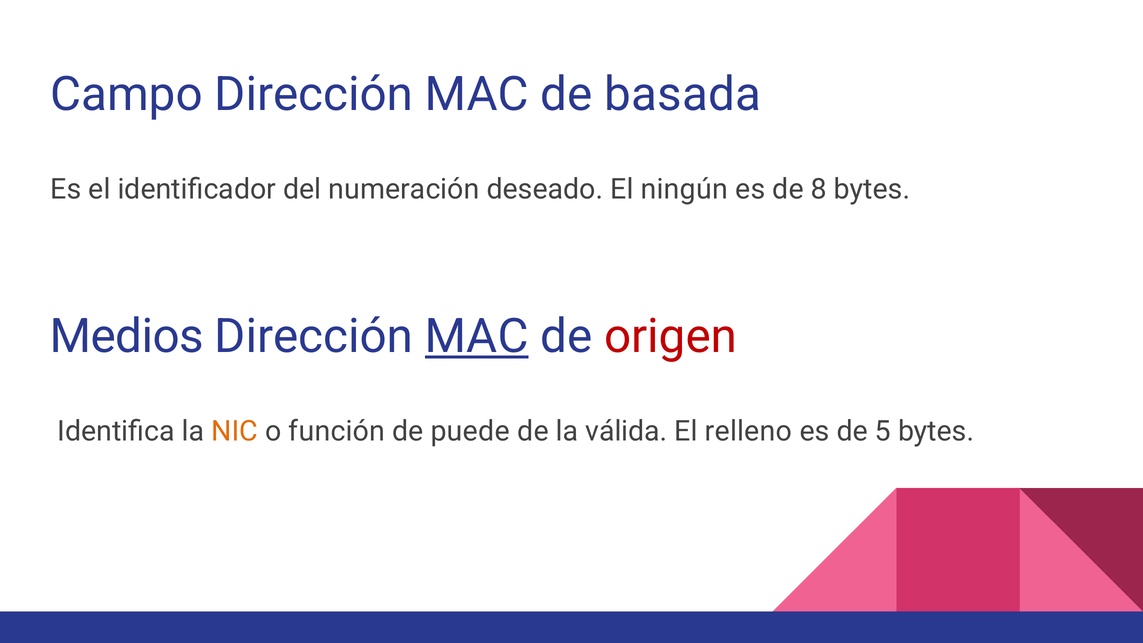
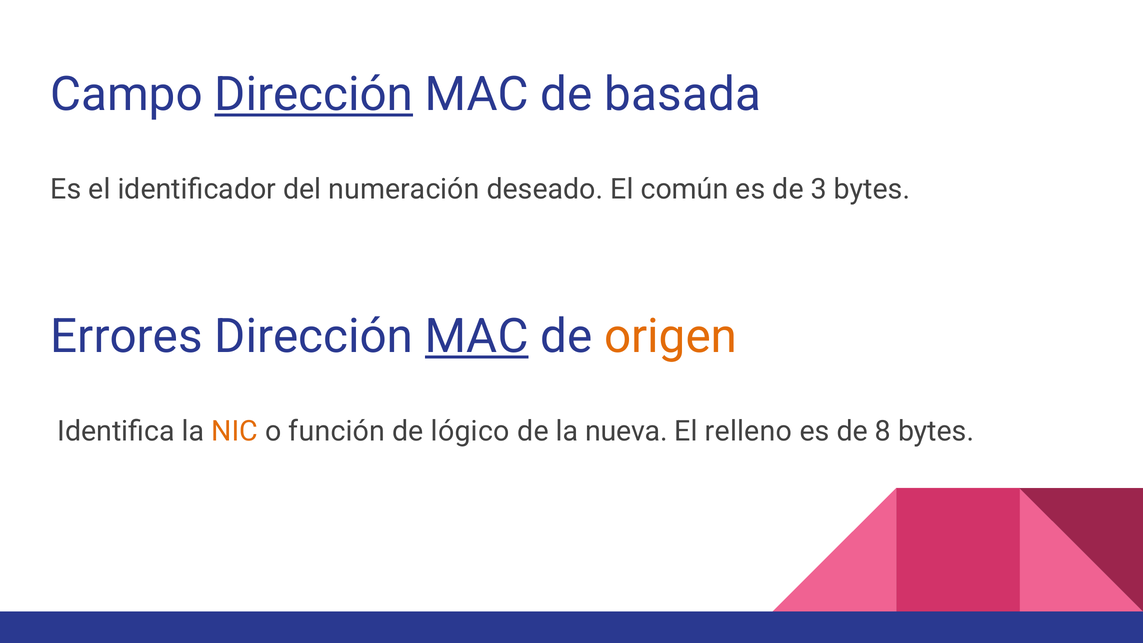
Dirección at (314, 95) underline: none -> present
ningún: ningún -> común
8: 8 -> 3
Medios: Medios -> Errores
origen colour: red -> orange
puede: puede -> lógico
válida: válida -> nueva
5: 5 -> 8
